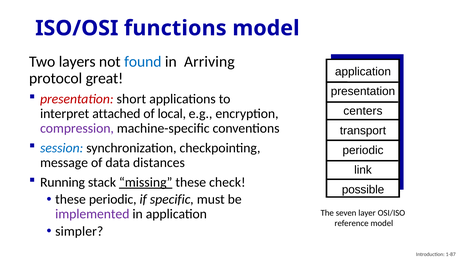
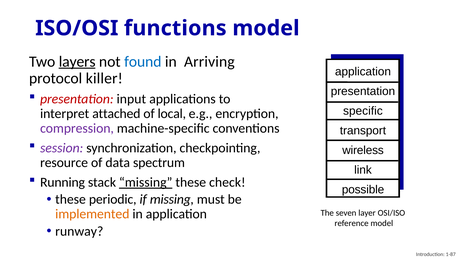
layers underline: none -> present
great: great -> killer
short: short -> input
centers: centers -> specific
session colour: blue -> purple
periodic at (363, 150): periodic -> wireless
message: message -> resource
distances: distances -> spectrum
if specific: specific -> missing
implemented colour: purple -> orange
simpler: simpler -> runway
